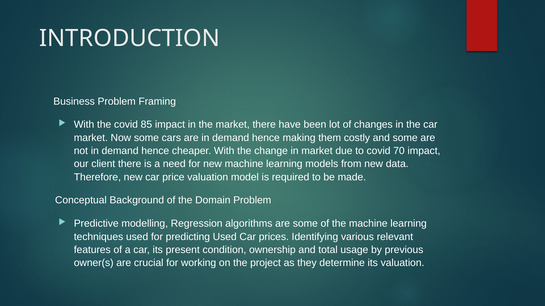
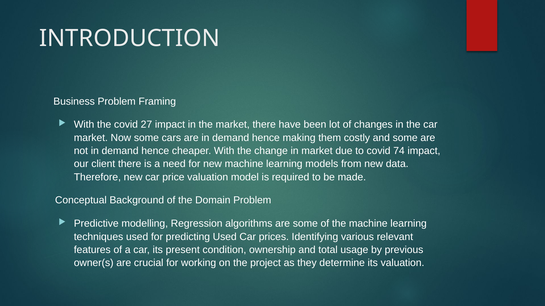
85: 85 -> 27
70: 70 -> 74
